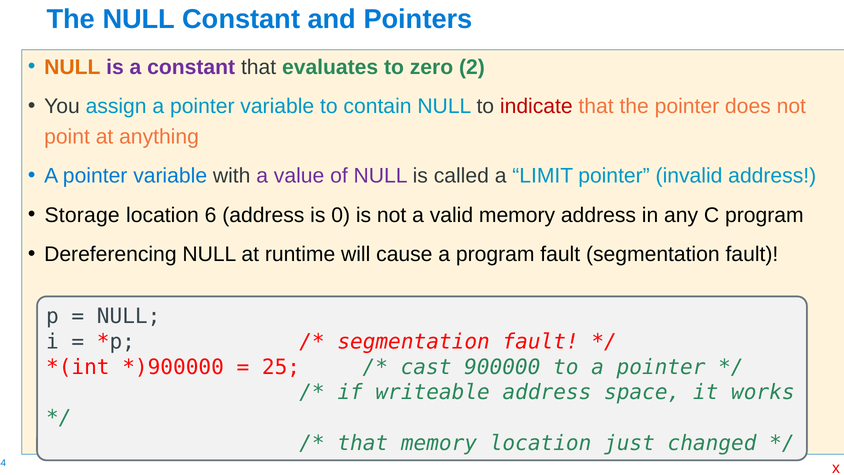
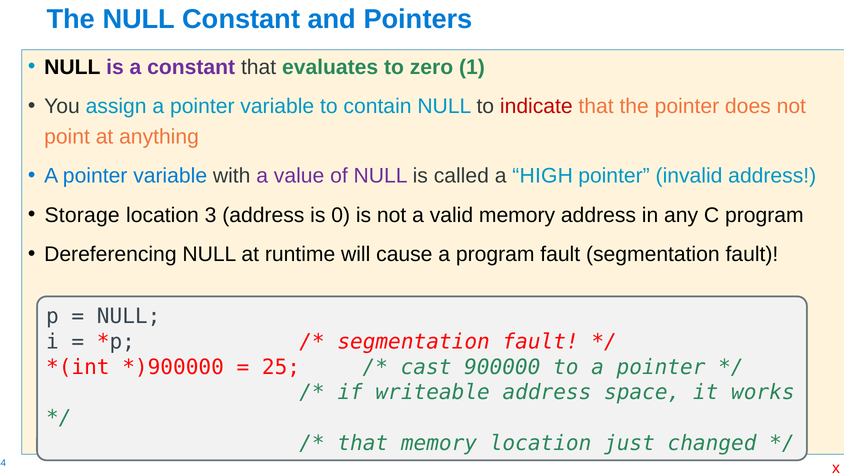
NULL at (72, 67) colour: orange -> black
2: 2 -> 1
LIMIT: LIMIT -> HIGH
6: 6 -> 3
